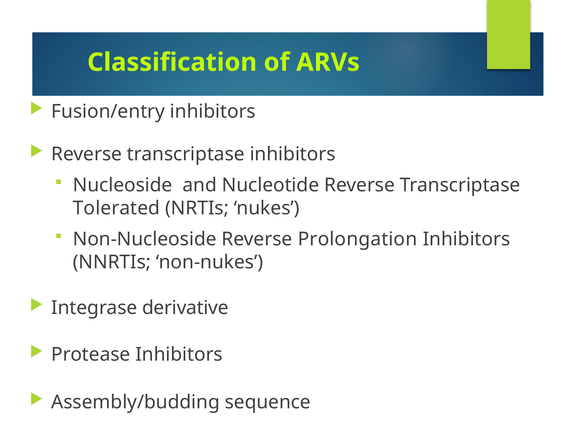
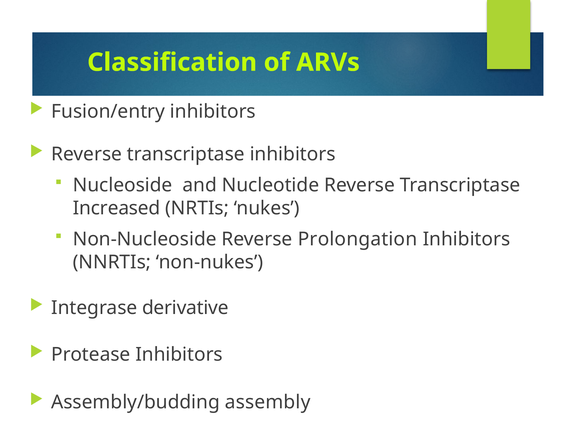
Tolerated: Tolerated -> Increased
sequence: sequence -> assembly
